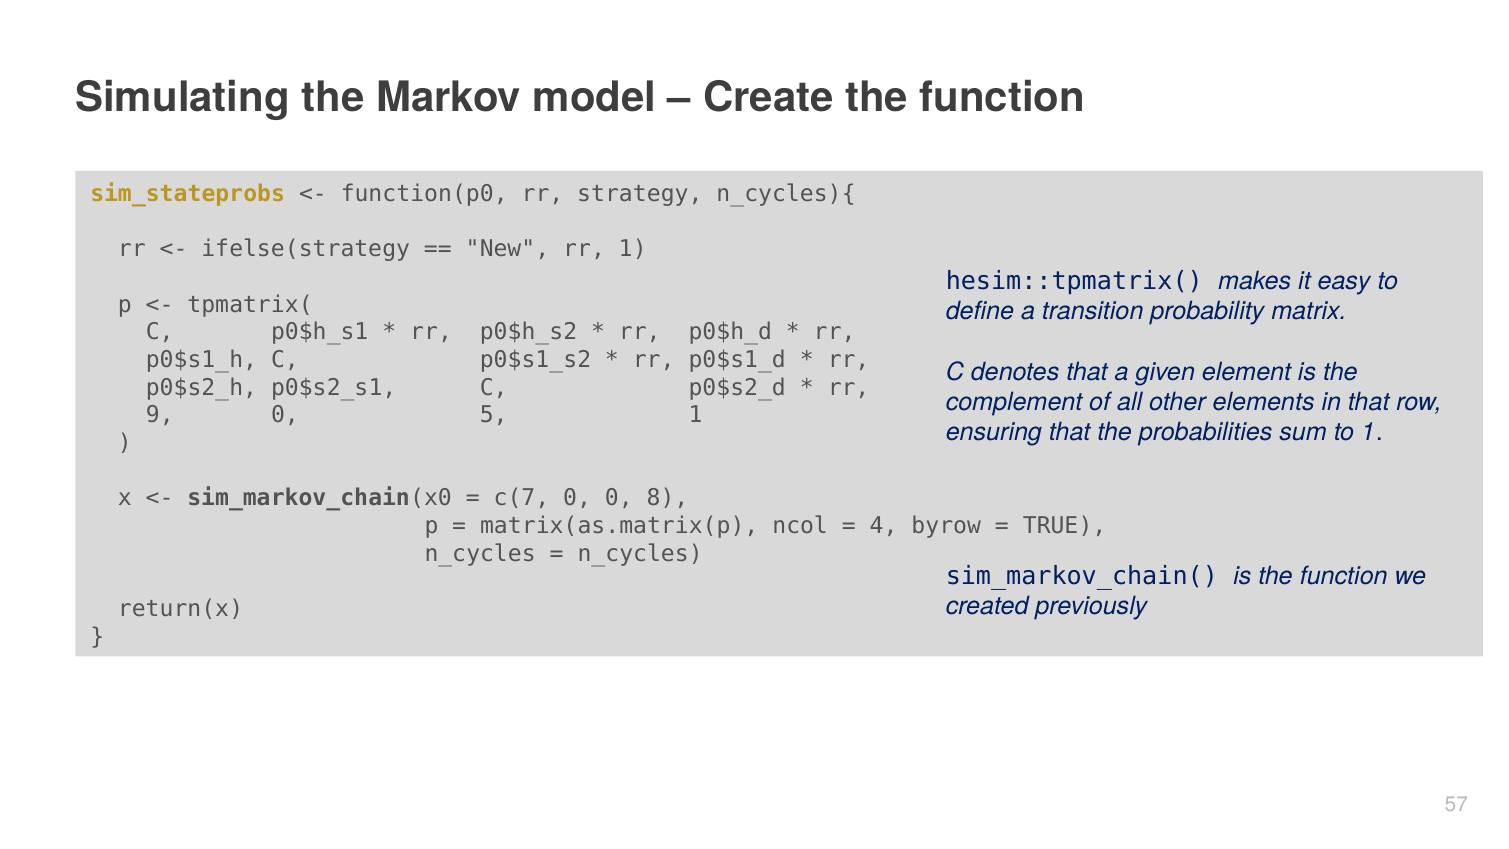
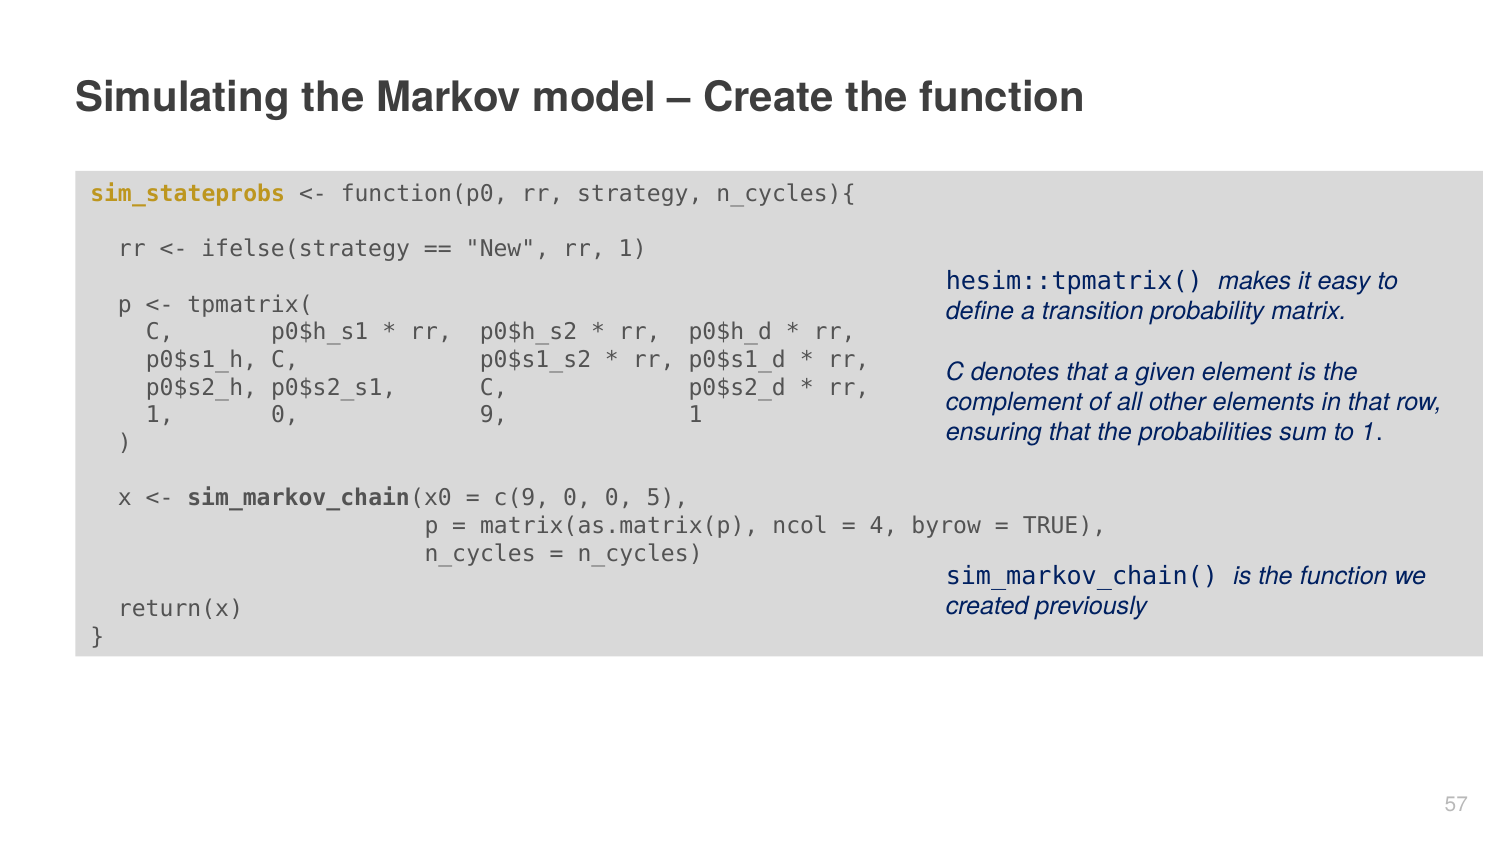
9 at (160, 415): 9 -> 1
5: 5 -> 9
c(7: c(7 -> c(9
8: 8 -> 5
